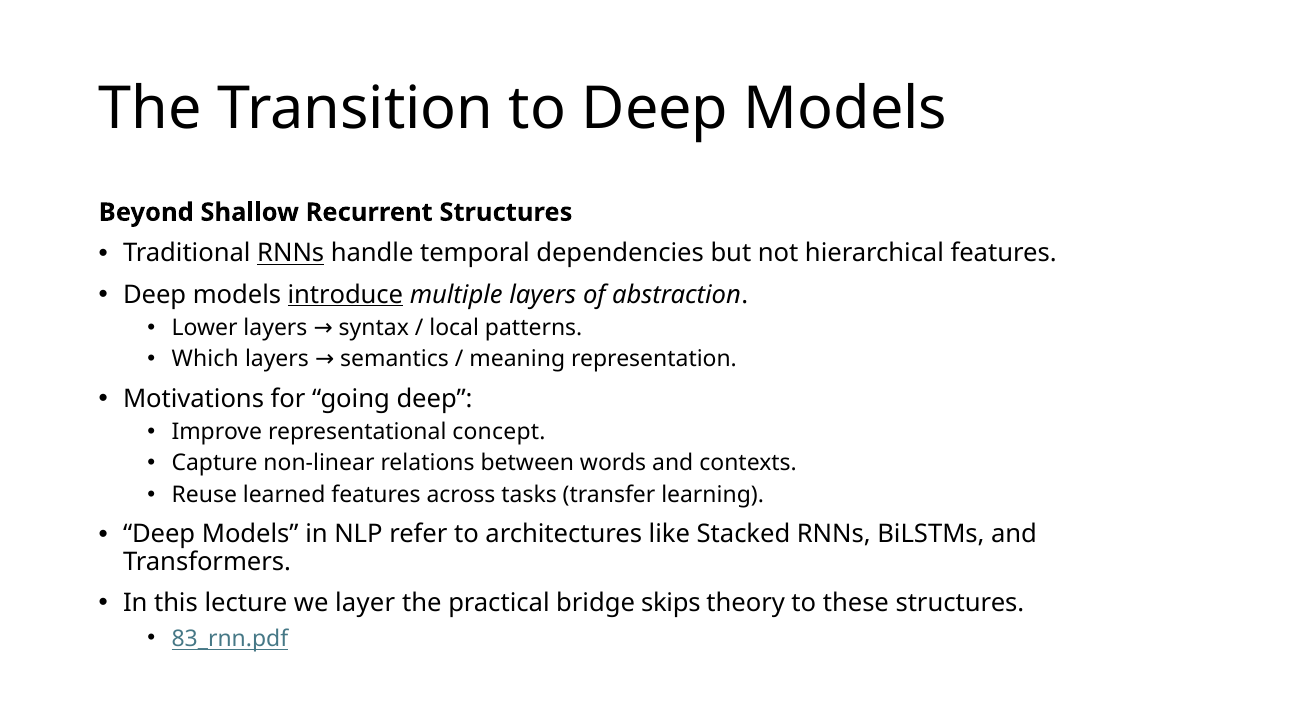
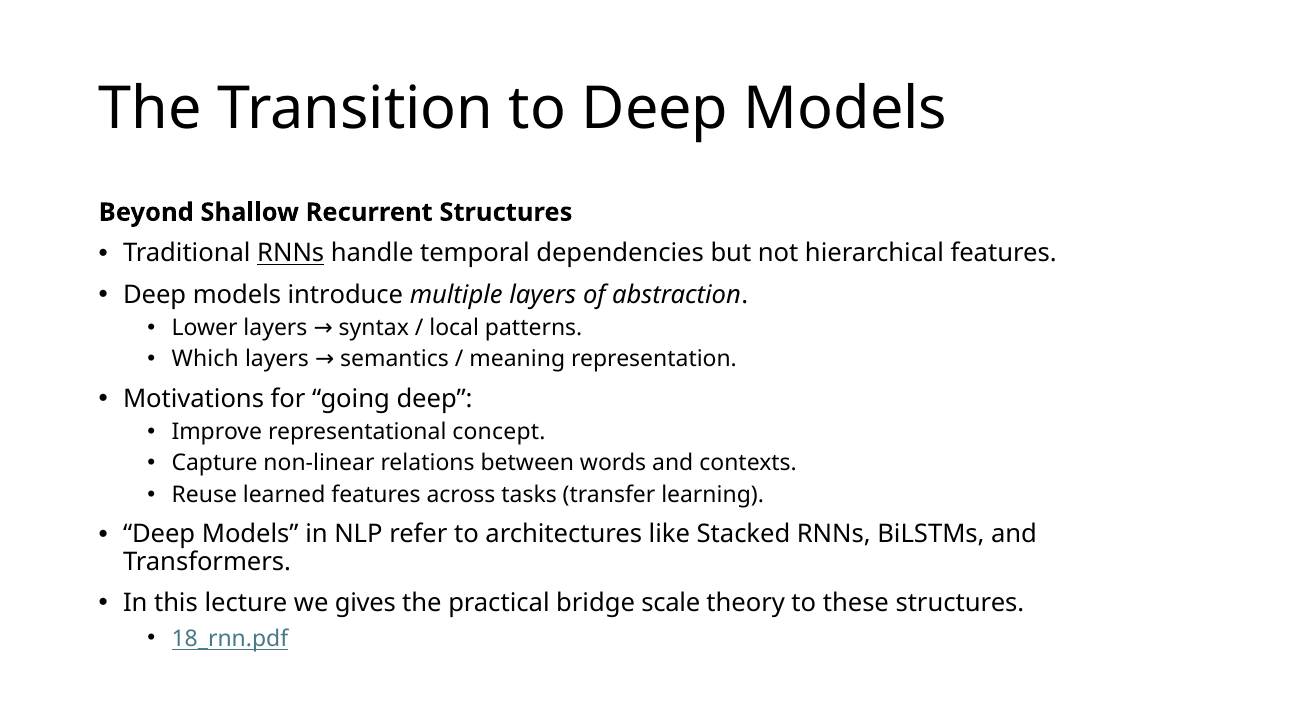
introduce underline: present -> none
layer: layer -> gives
skips: skips -> scale
83_rnn.pdf: 83_rnn.pdf -> 18_rnn.pdf
